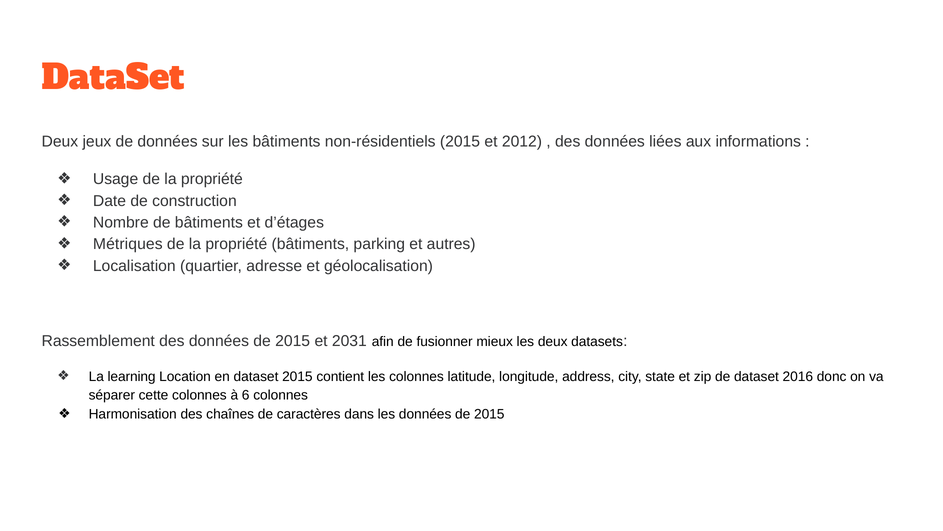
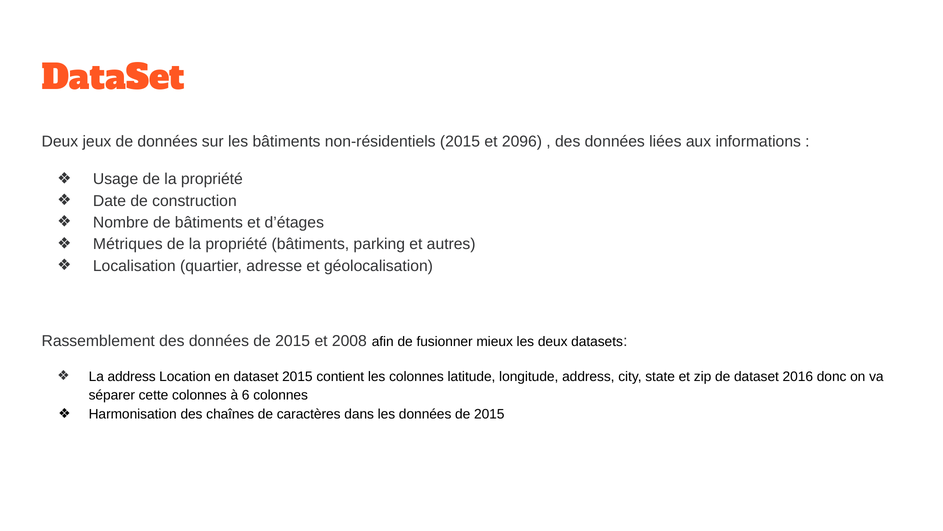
2012: 2012 -> 2096
2031: 2031 -> 2008
La learning: learning -> address
